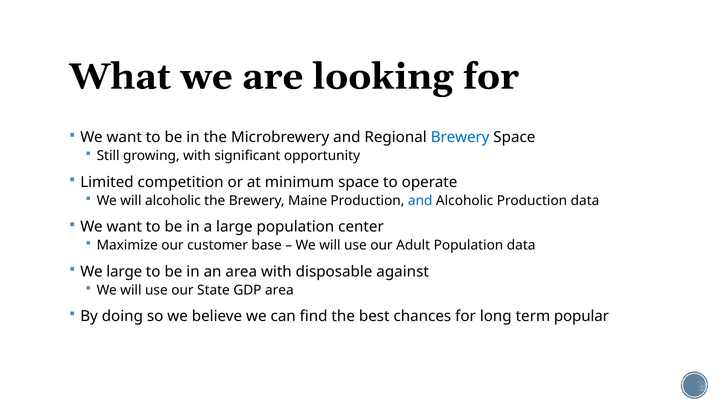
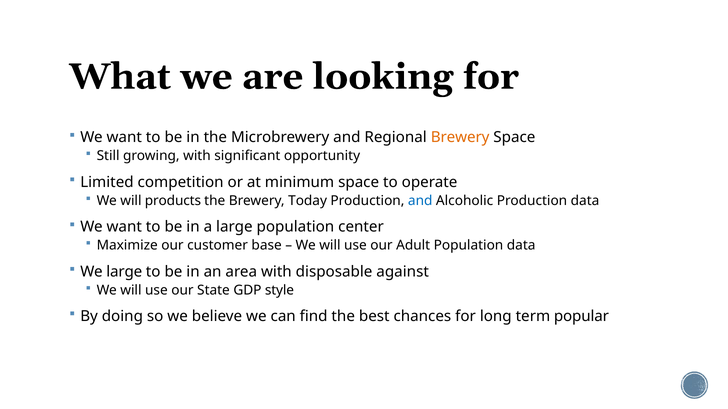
Brewery at (460, 138) colour: blue -> orange
will alcoholic: alcoholic -> products
Maine: Maine -> Today
GDP area: area -> style
